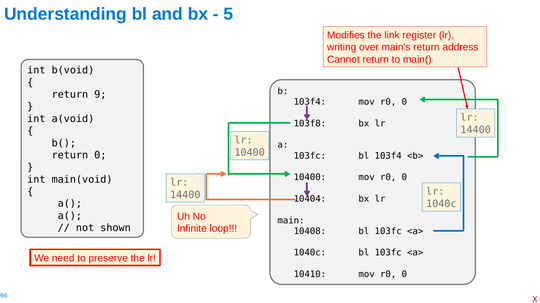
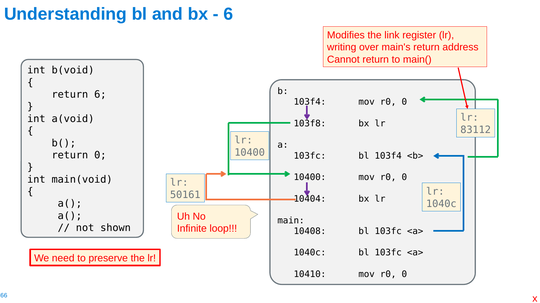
5 at (228, 14): 5 -> 6
return 9: 9 -> 6
14400 at (476, 130): 14400 -> 83112
14400 at (185, 195): 14400 -> 50161
